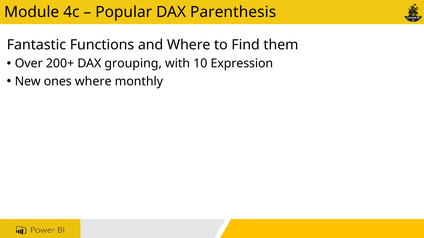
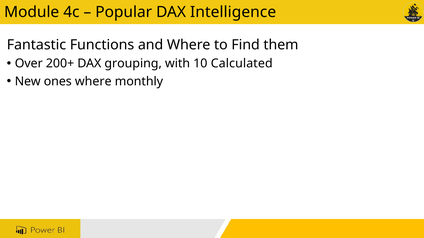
Parenthesis: Parenthesis -> Intelligence
Expression: Expression -> Calculated
